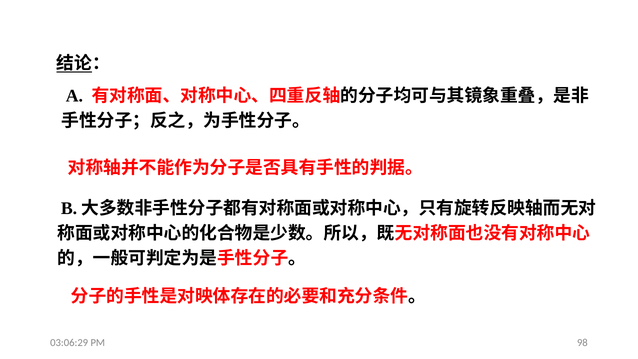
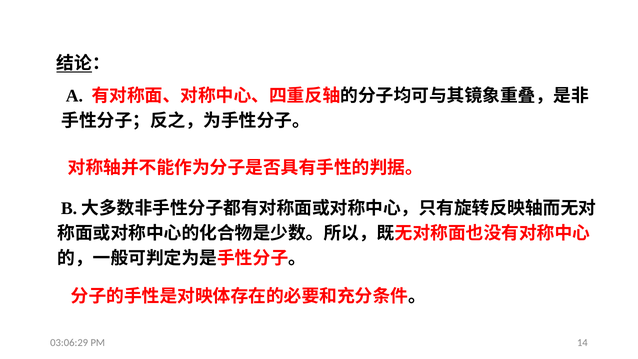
98: 98 -> 14
